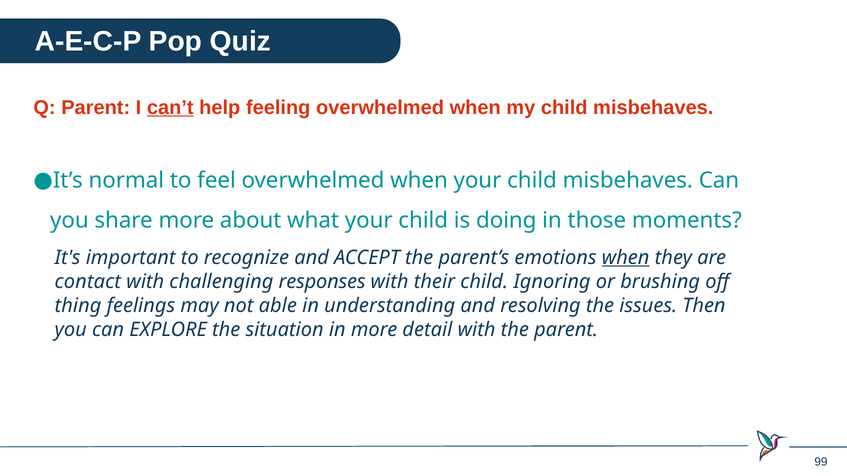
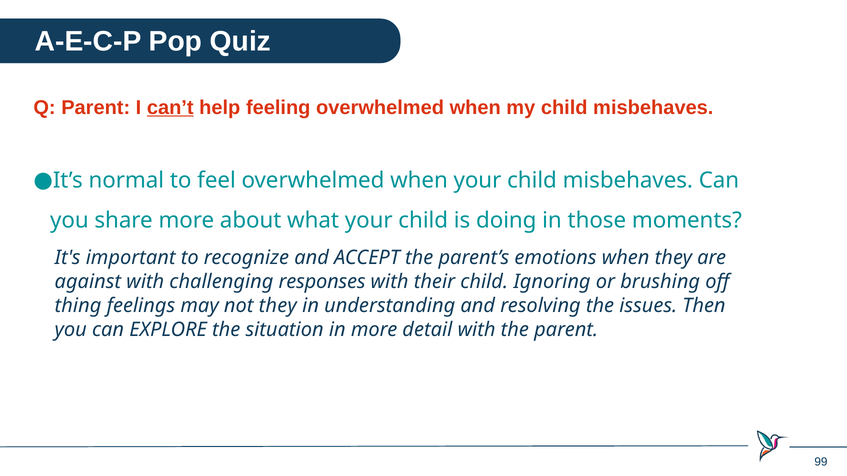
when at (626, 258) underline: present -> none
contact: contact -> against
not able: able -> they
